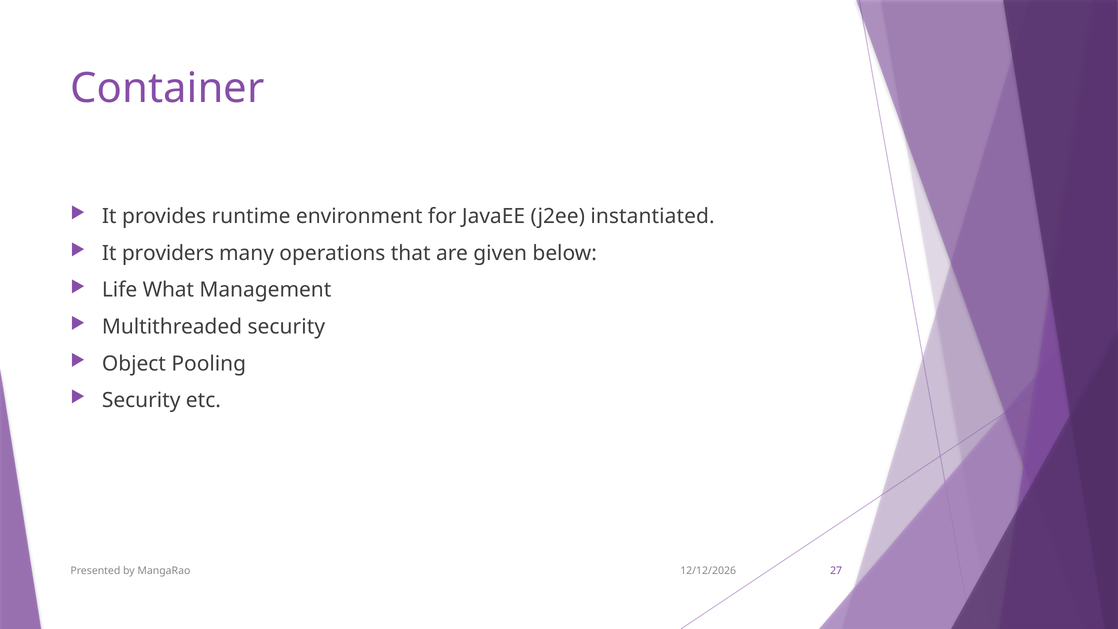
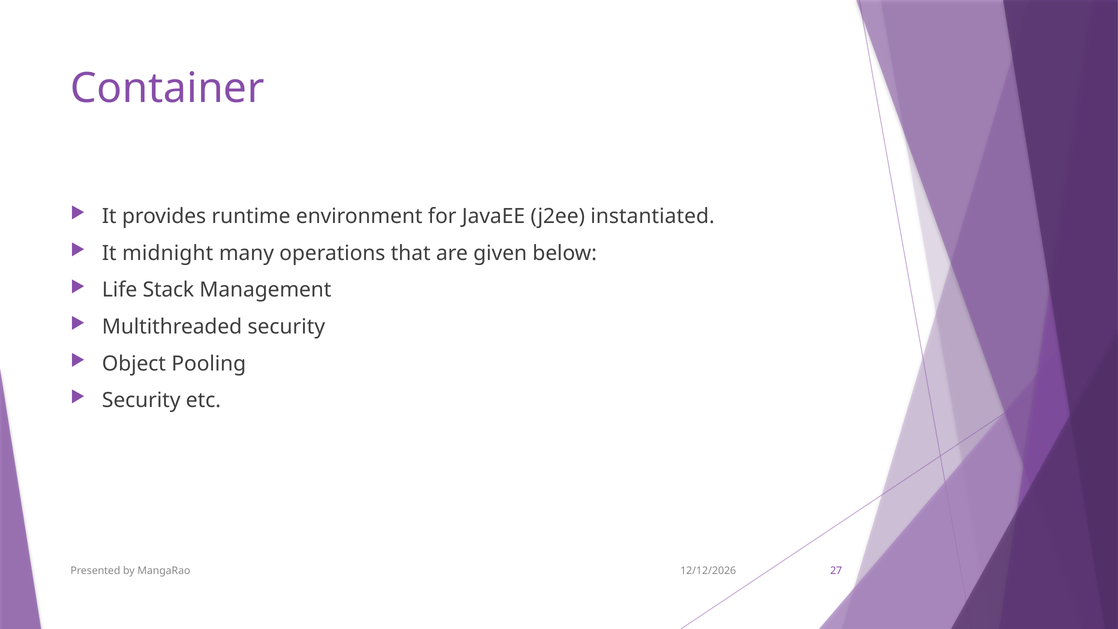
providers: providers -> midnight
What: What -> Stack
